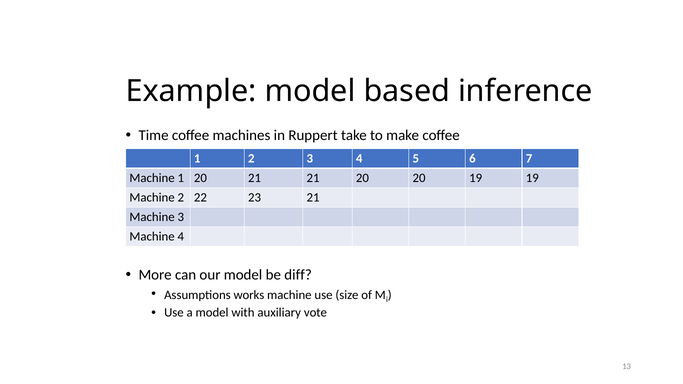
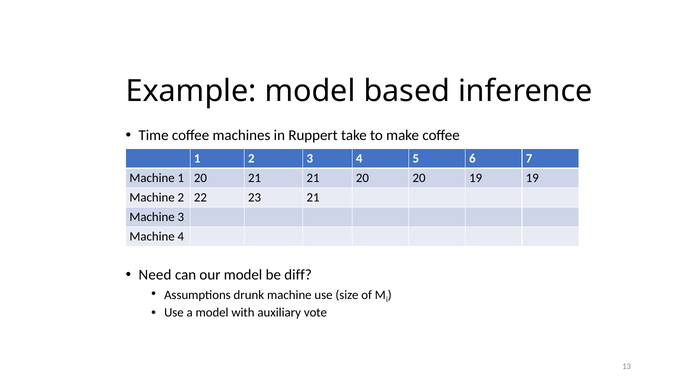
More: More -> Need
works: works -> drunk
